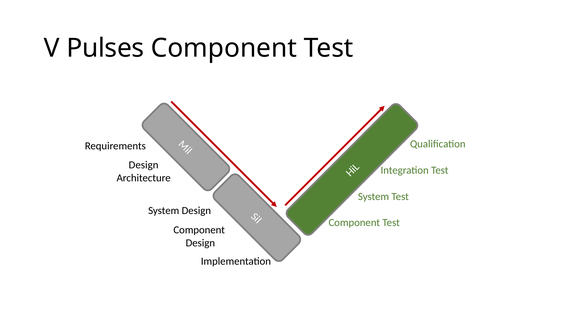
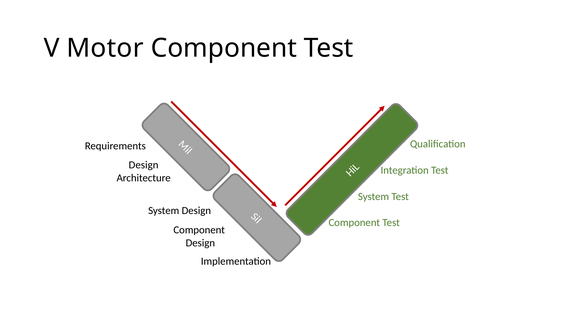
Pulses: Pulses -> Motor
